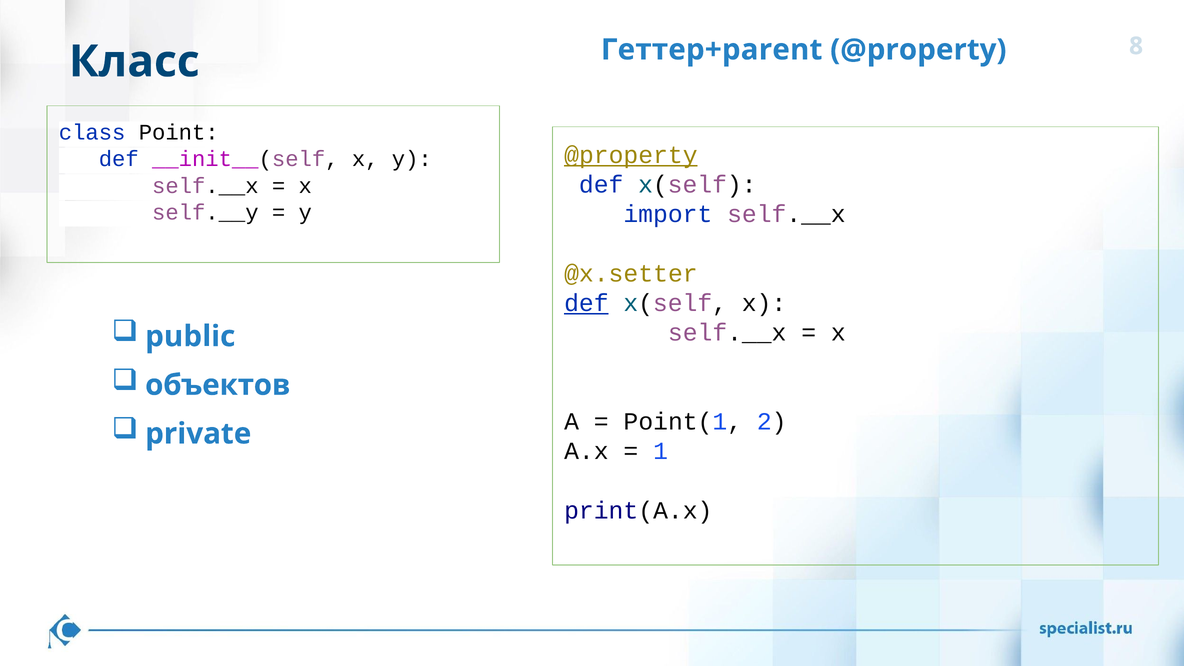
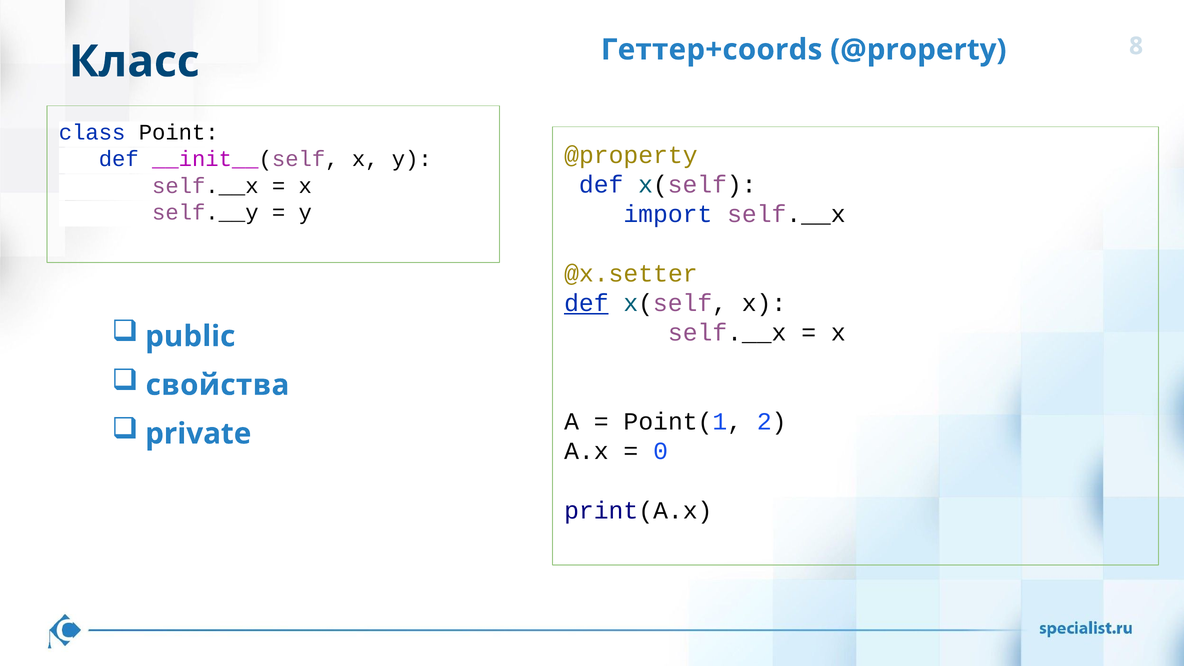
Геттер+parent: Геттер+parent -> Геттер+coords
@property at (631, 155) underline: present -> none
объектов: объектов -> свойства
1: 1 -> 0
